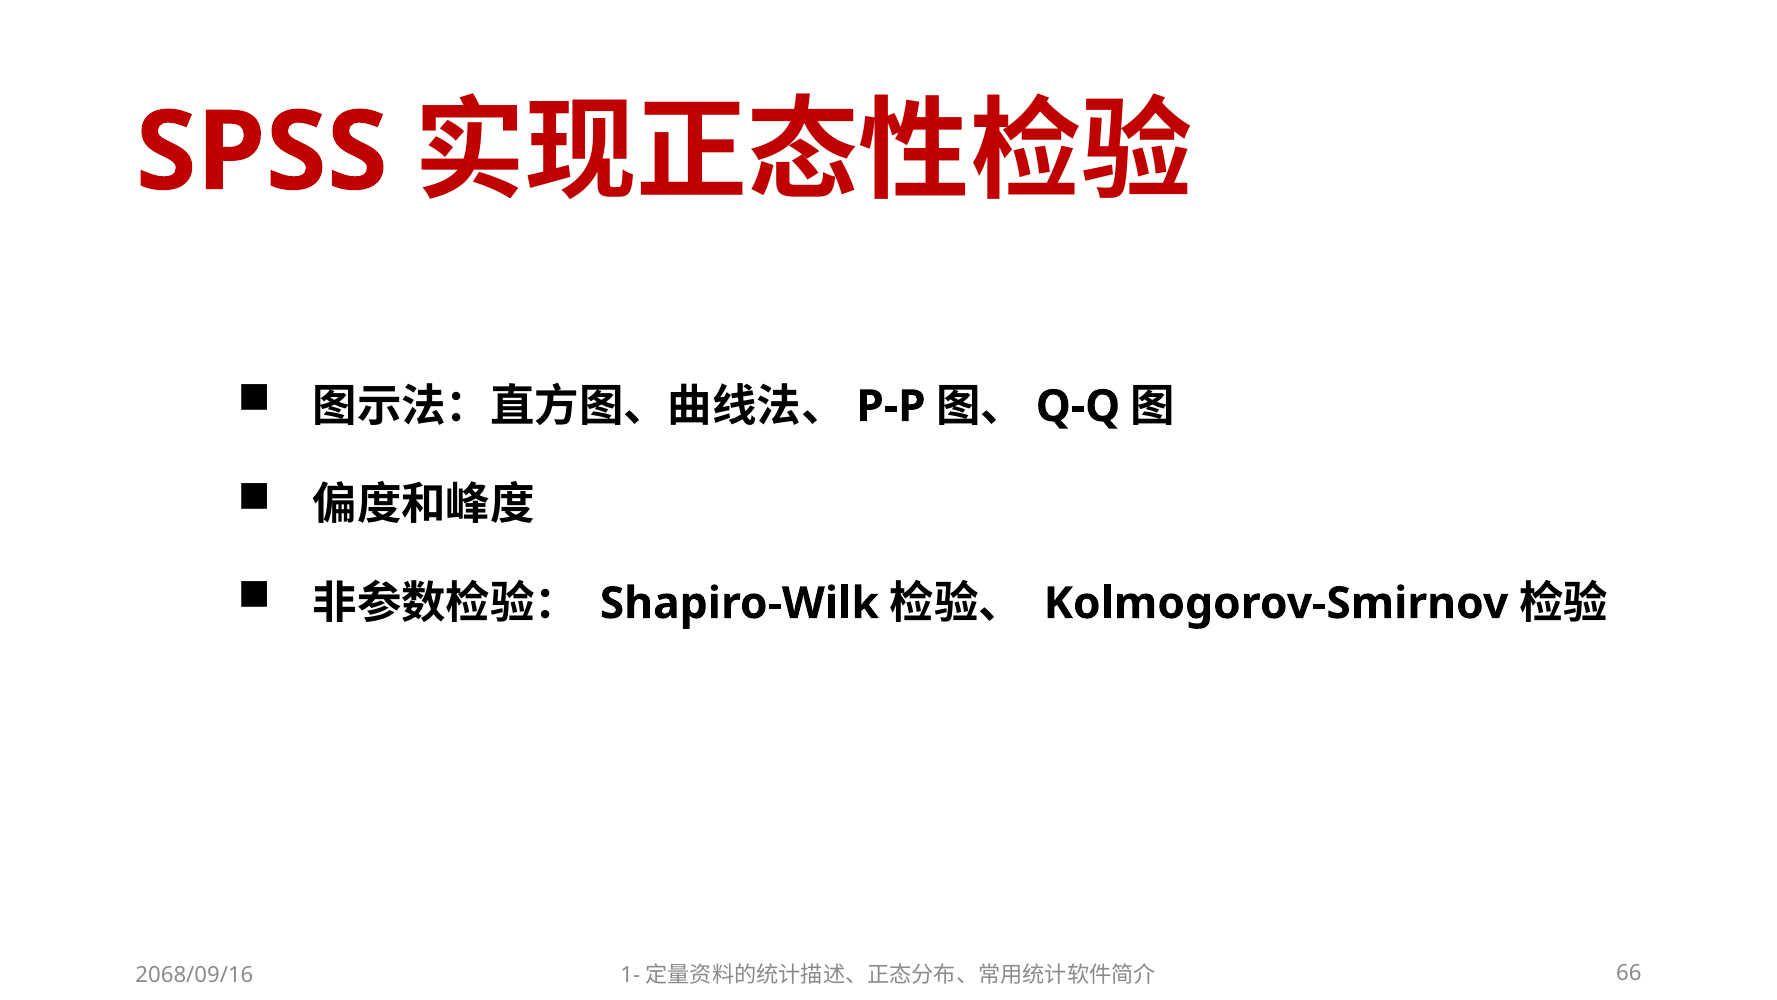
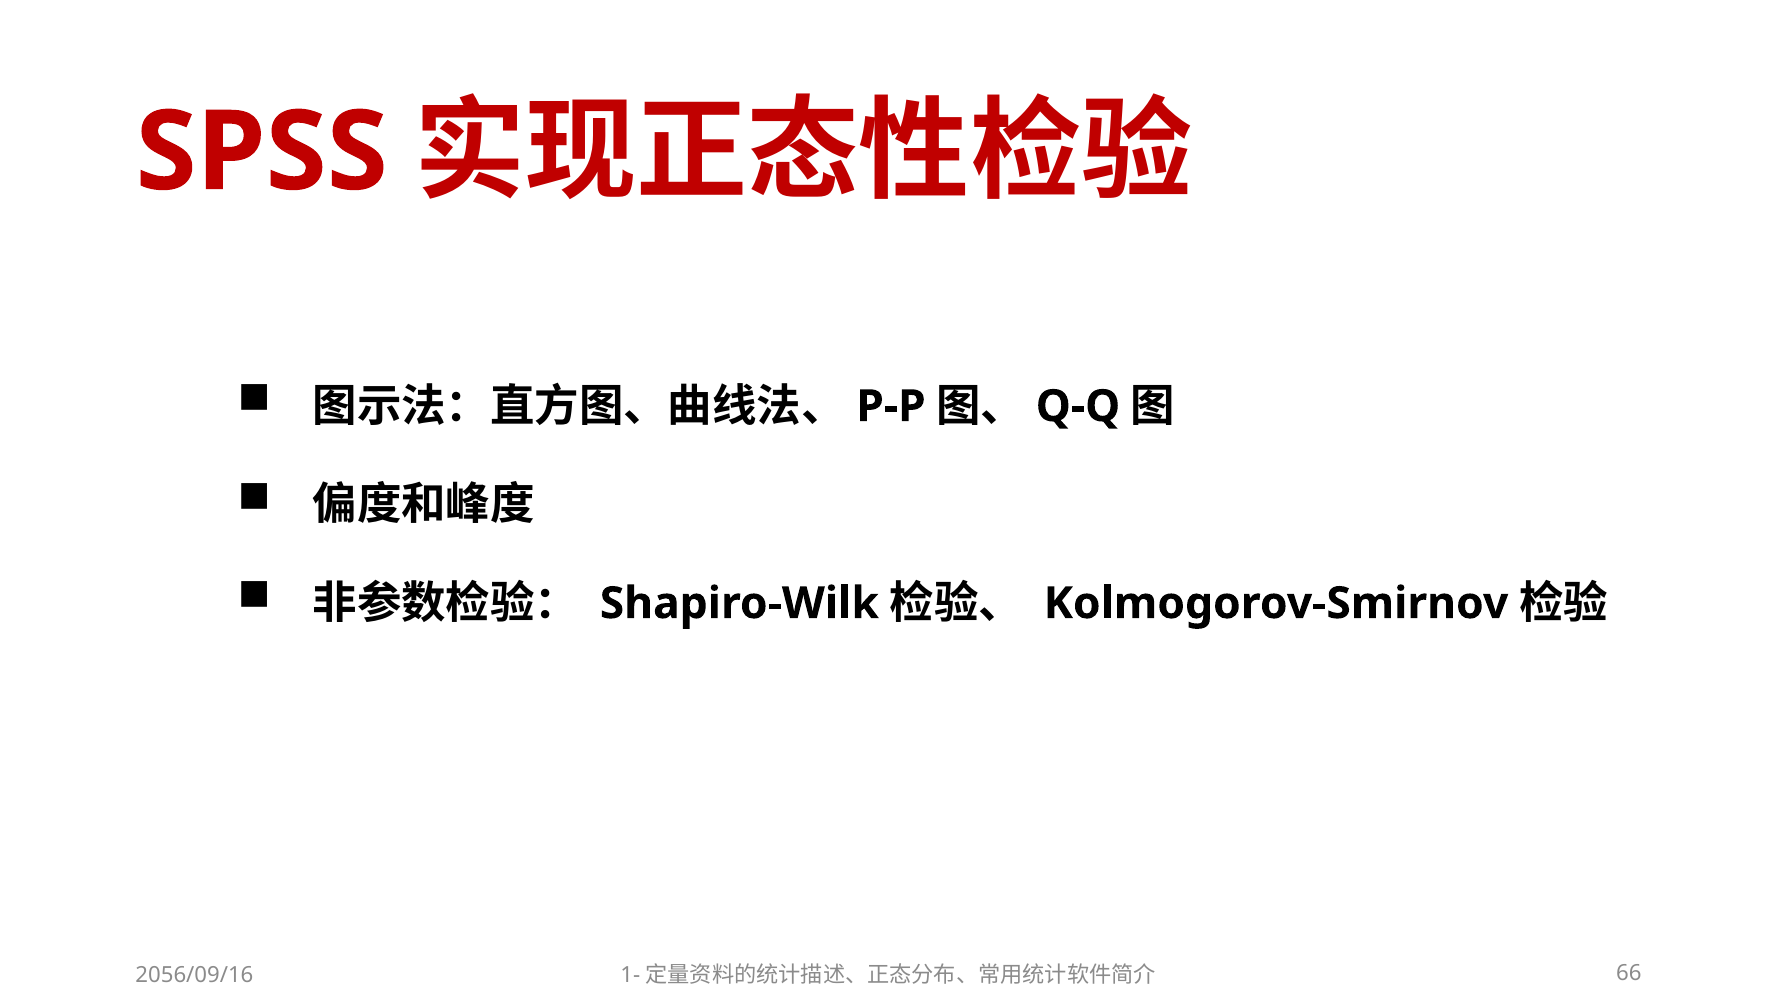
2068/09/16: 2068/09/16 -> 2056/09/16
